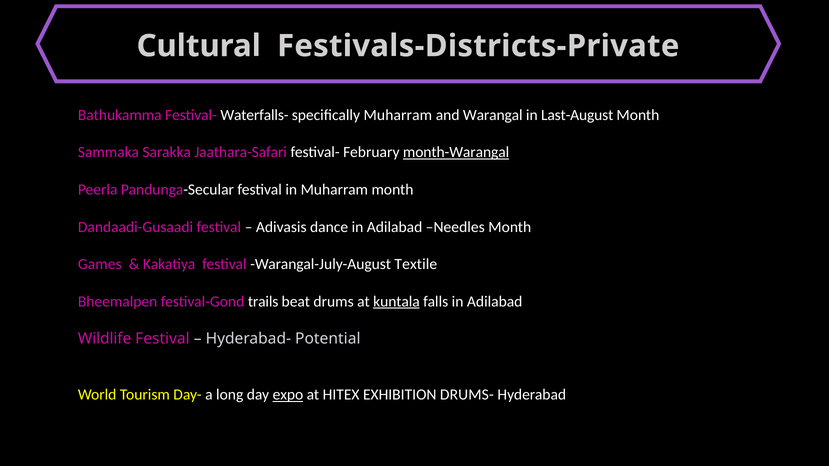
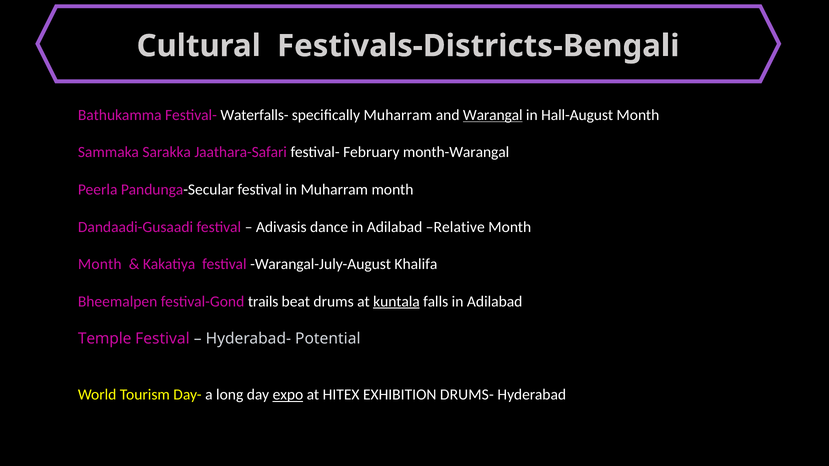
Festivals-Districts-Private: Festivals-Districts-Private -> Festivals-Districts-Bengali
Warangal underline: none -> present
Last-August: Last-August -> Hall-August
month-Warangal underline: present -> none
Needles: Needles -> Relative
Games at (100, 264): Games -> Month
Textile: Textile -> Khalifa
Wildlife: Wildlife -> Temple
